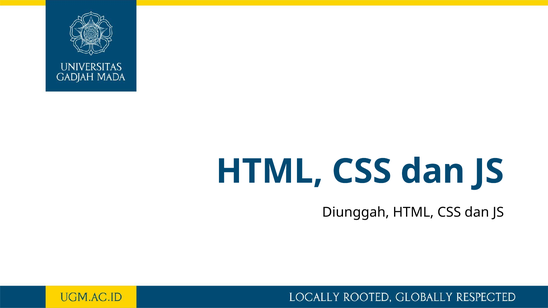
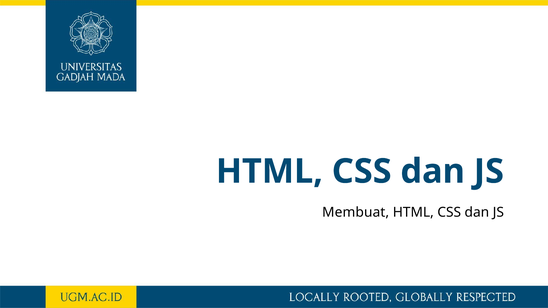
Diunggah: Diunggah -> Membuat
